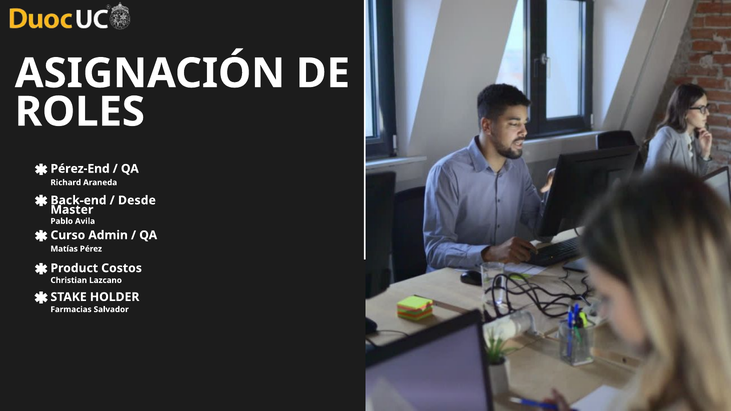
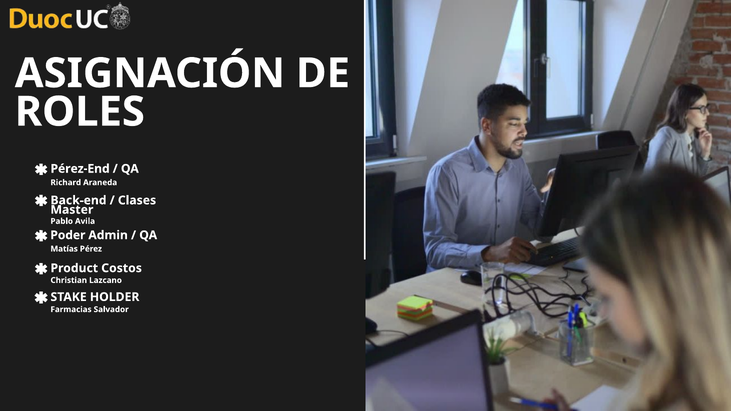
Desde: Desde -> Clases
Curso: Curso -> Poder
